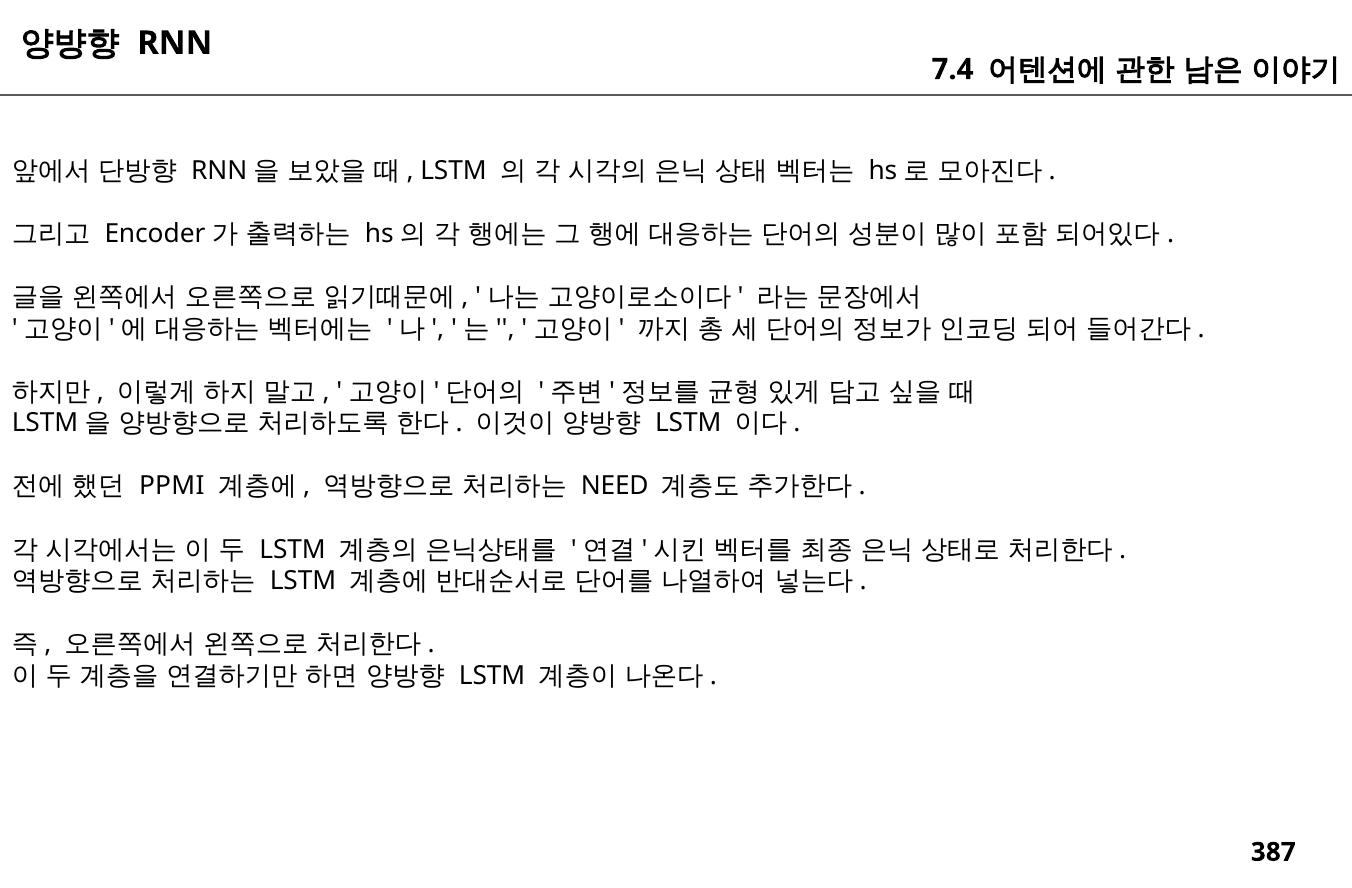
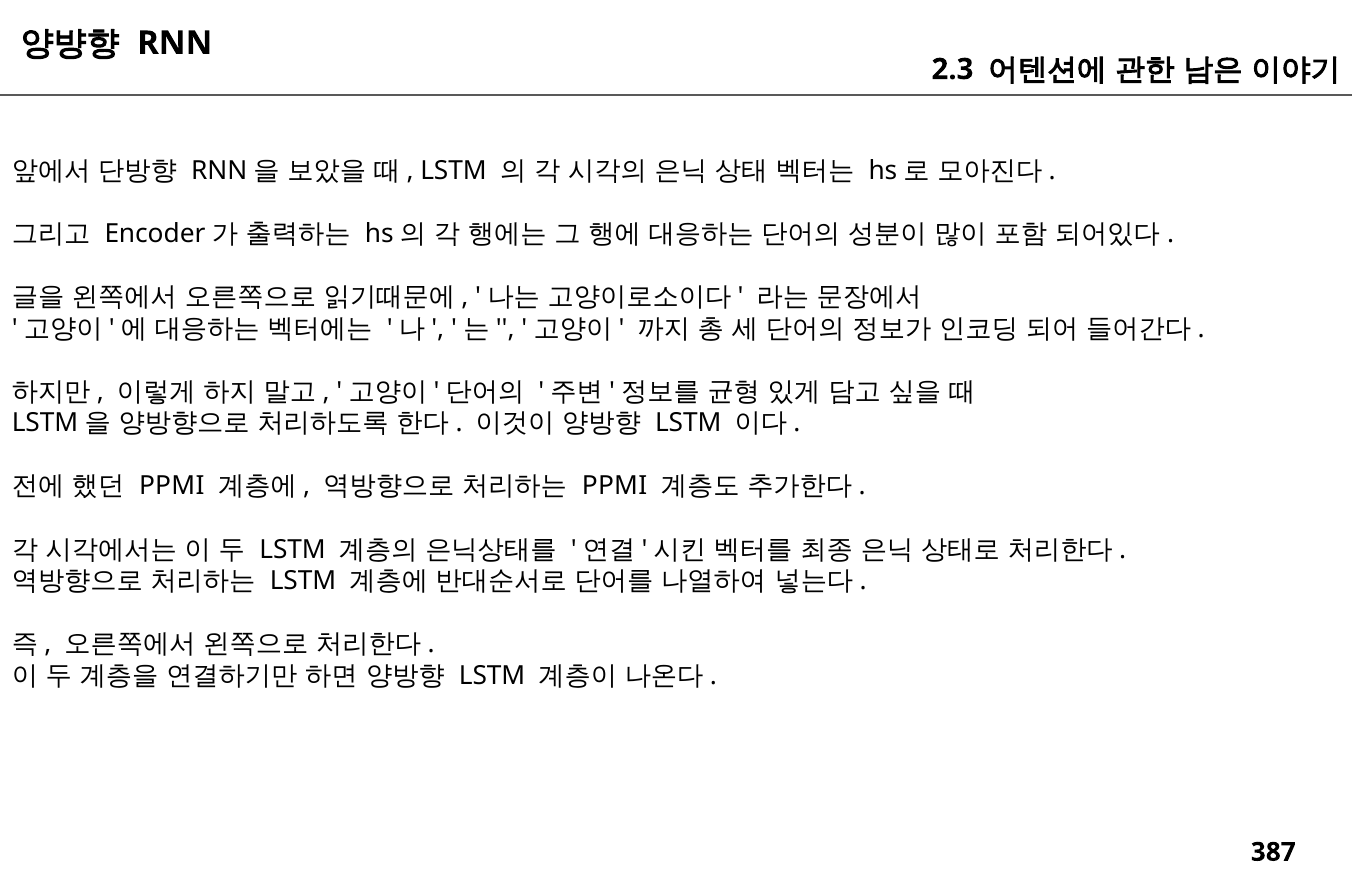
7.4: 7.4 -> 2.3
NEED at (615, 486): NEED -> PPMI
